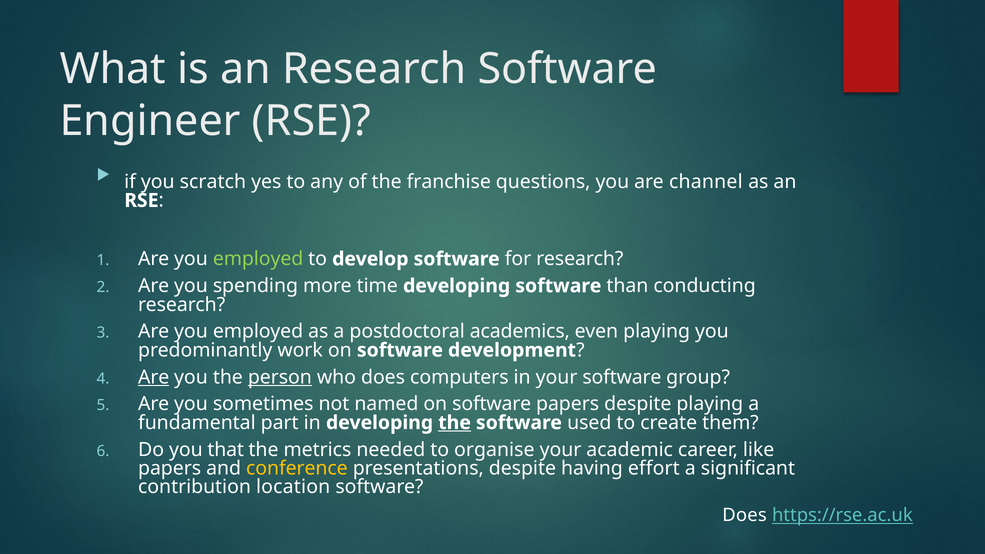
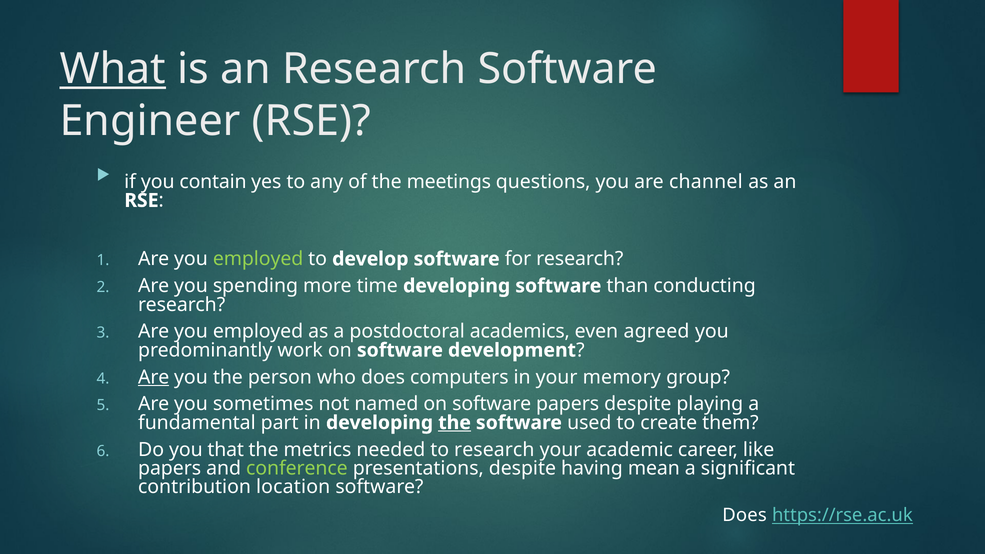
What underline: none -> present
scratch: scratch -> contain
franchise: franchise -> meetings
even playing: playing -> agreed
person underline: present -> none
your software: software -> memory
to organise: organise -> research
conference colour: yellow -> light green
effort: effort -> mean
